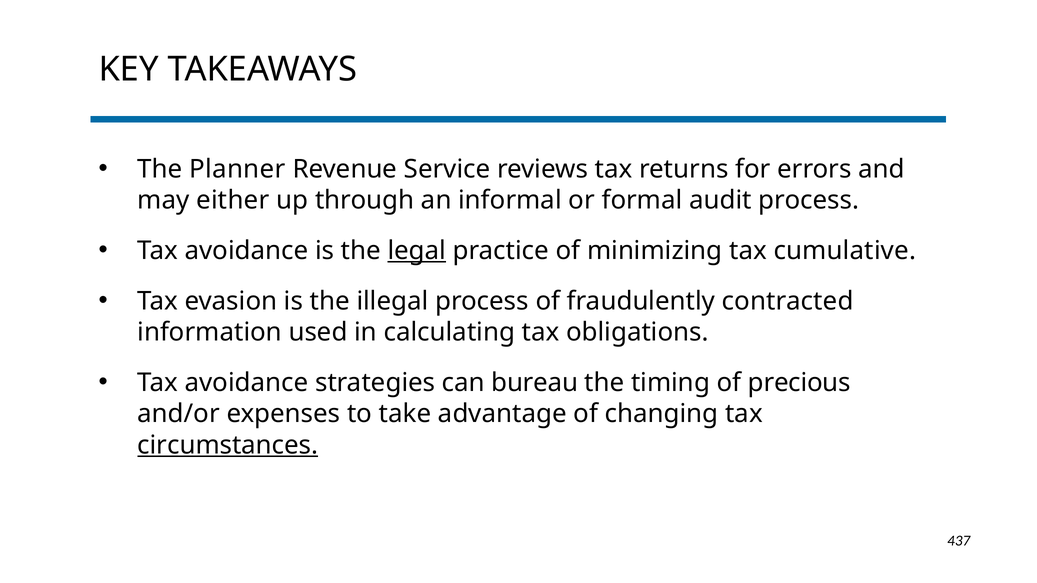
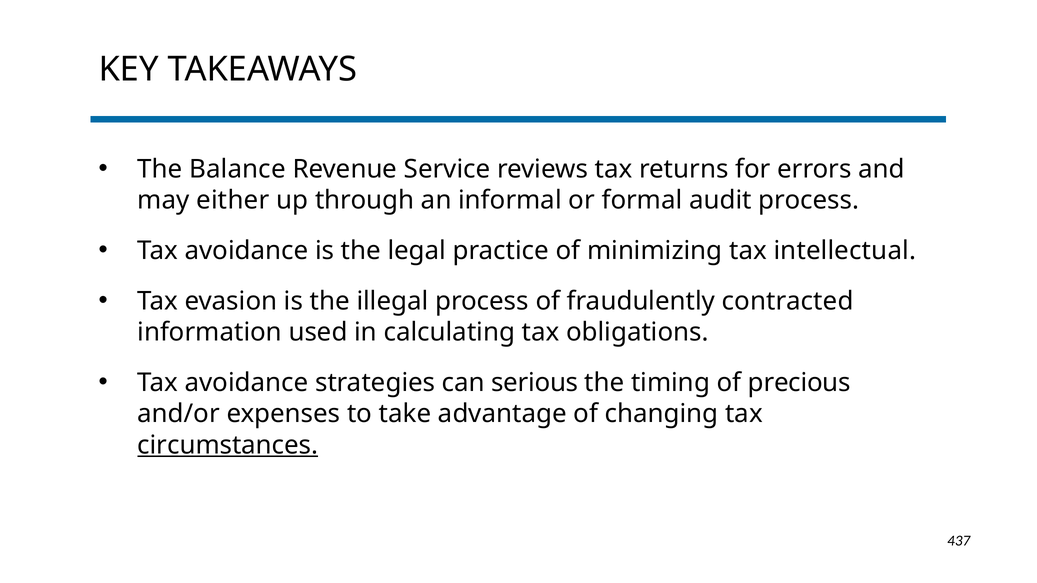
Planner: Planner -> Balance
legal underline: present -> none
cumulative: cumulative -> intellectual
bureau: bureau -> serious
